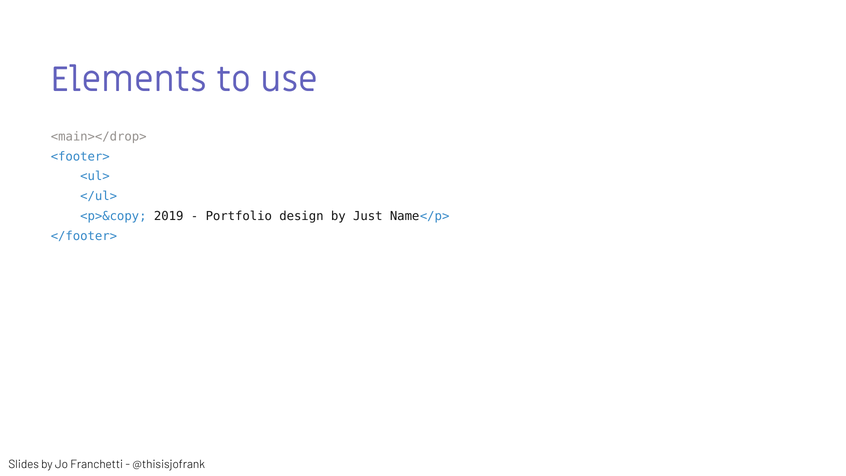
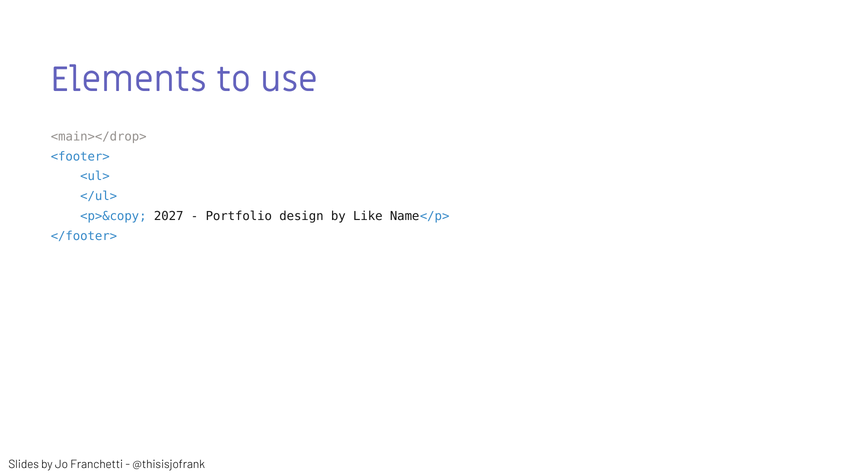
2019: 2019 -> 2027
Just: Just -> Like
